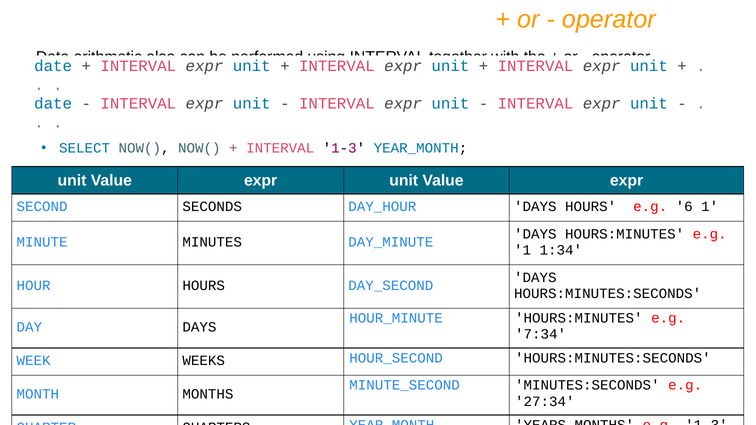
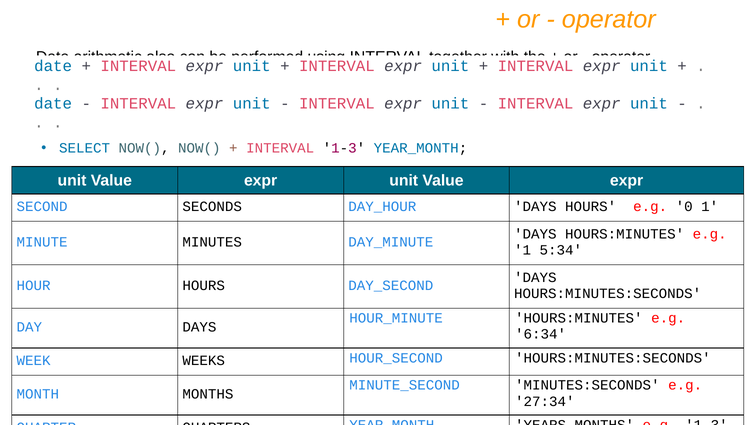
6: 6 -> 0
1:34: 1:34 -> 5:34
7:34: 7:34 -> 6:34
